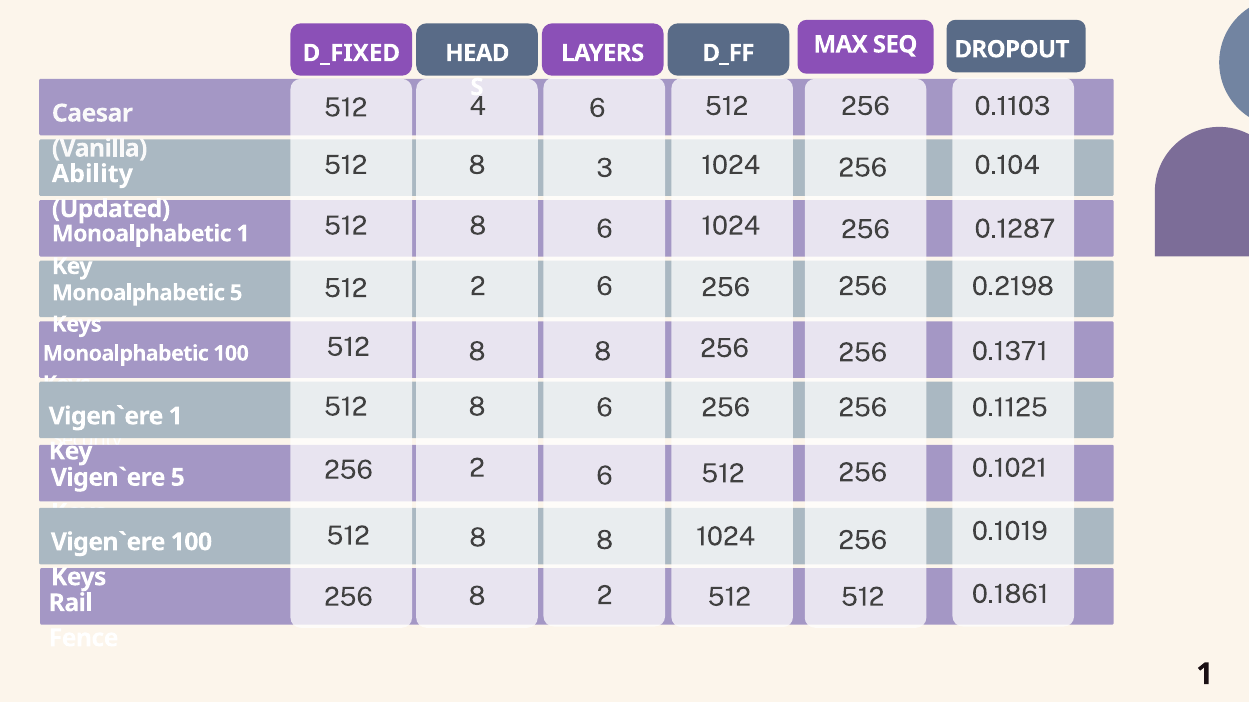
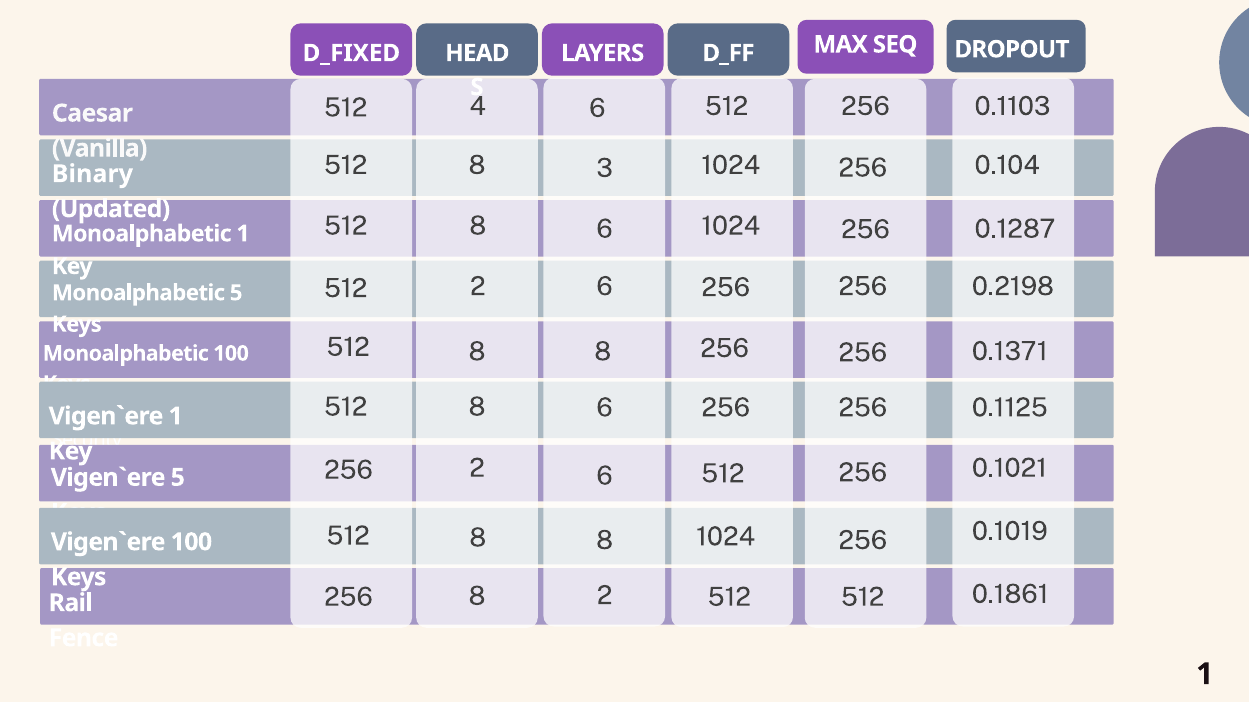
Ability: Ability -> Binary
